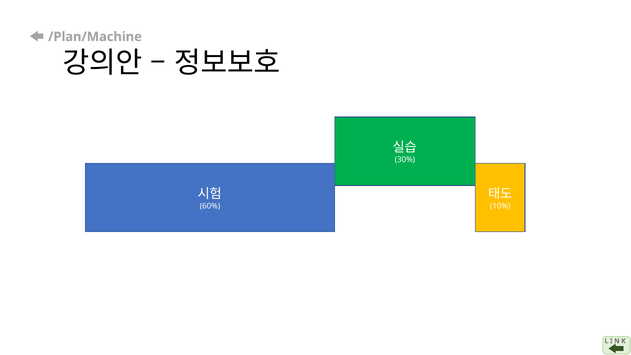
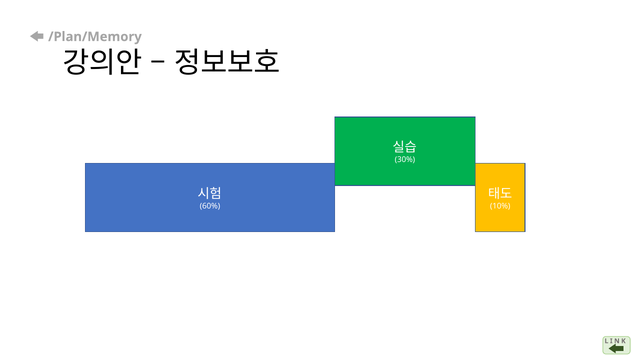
/Plan/Machine: /Plan/Machine -> /Plan/Memory
